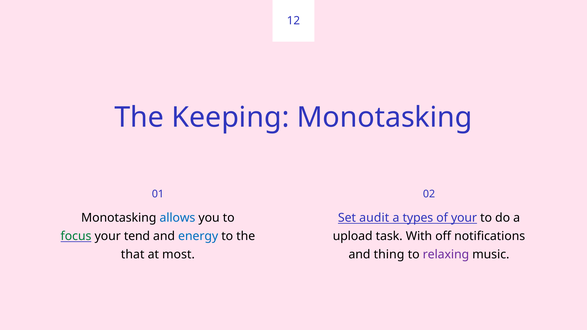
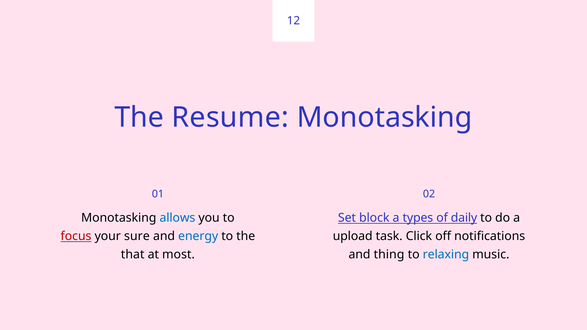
Keeping: Keeping -> Resume
audit: audit -> block
of your: your -> daily
focus colour: green -> red
tend: tend -> sure
With: With -> Click
relaxing colour: purple -> blue
